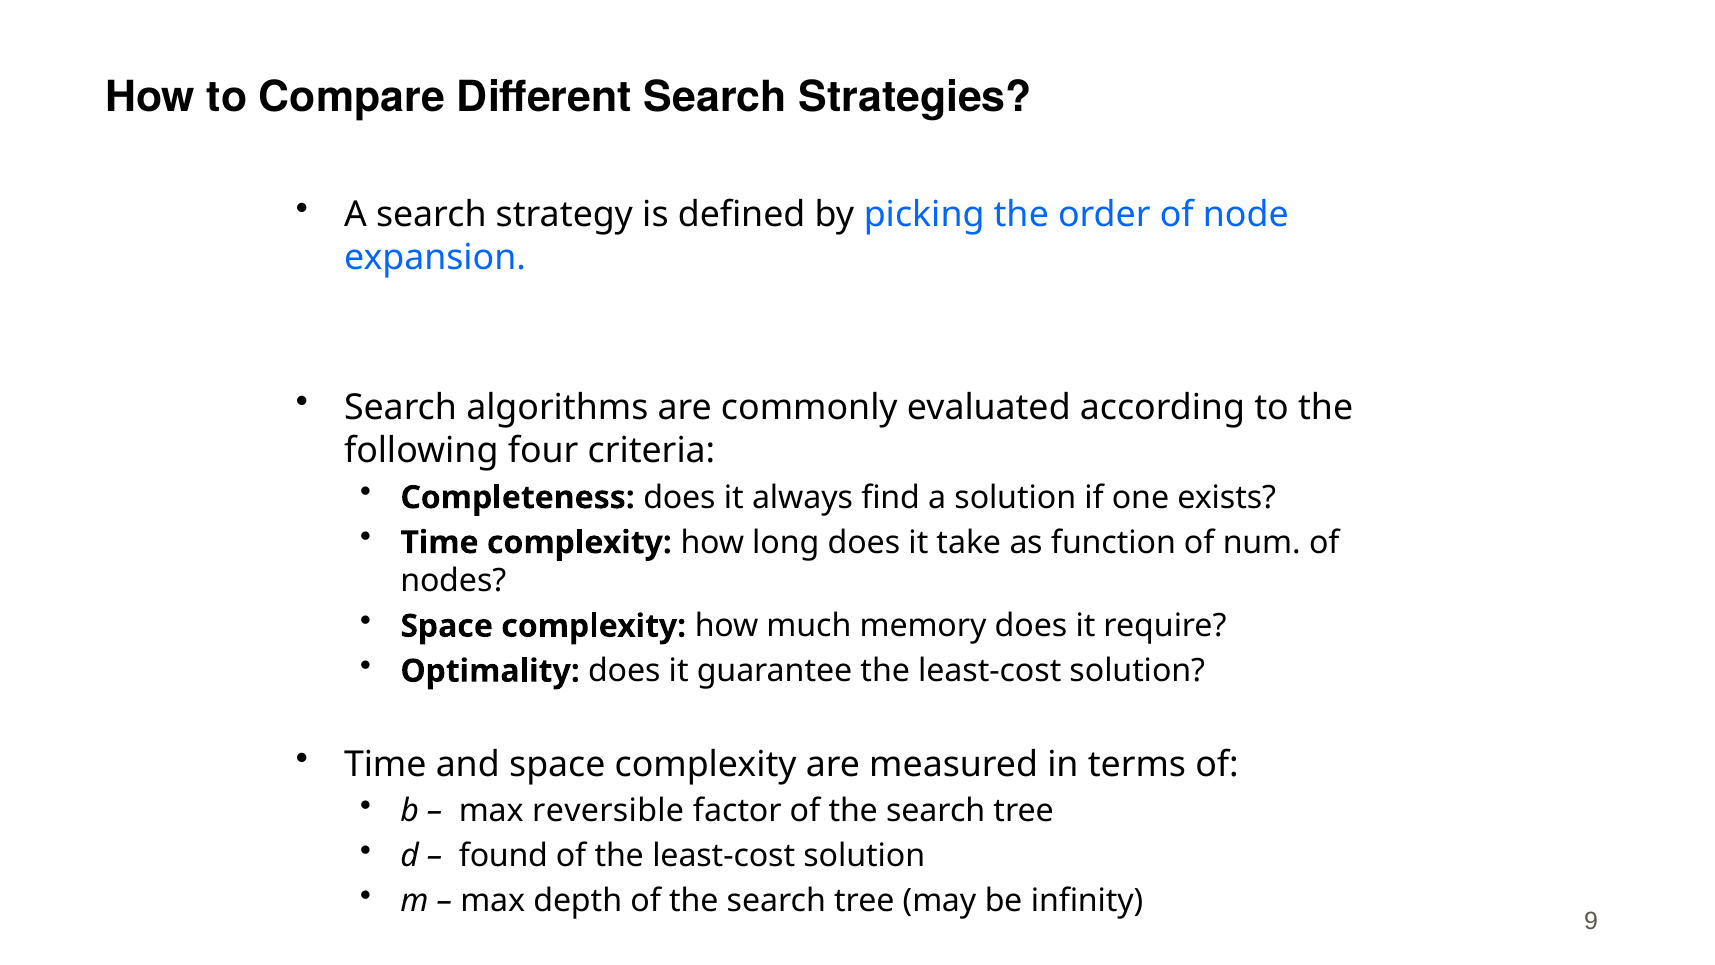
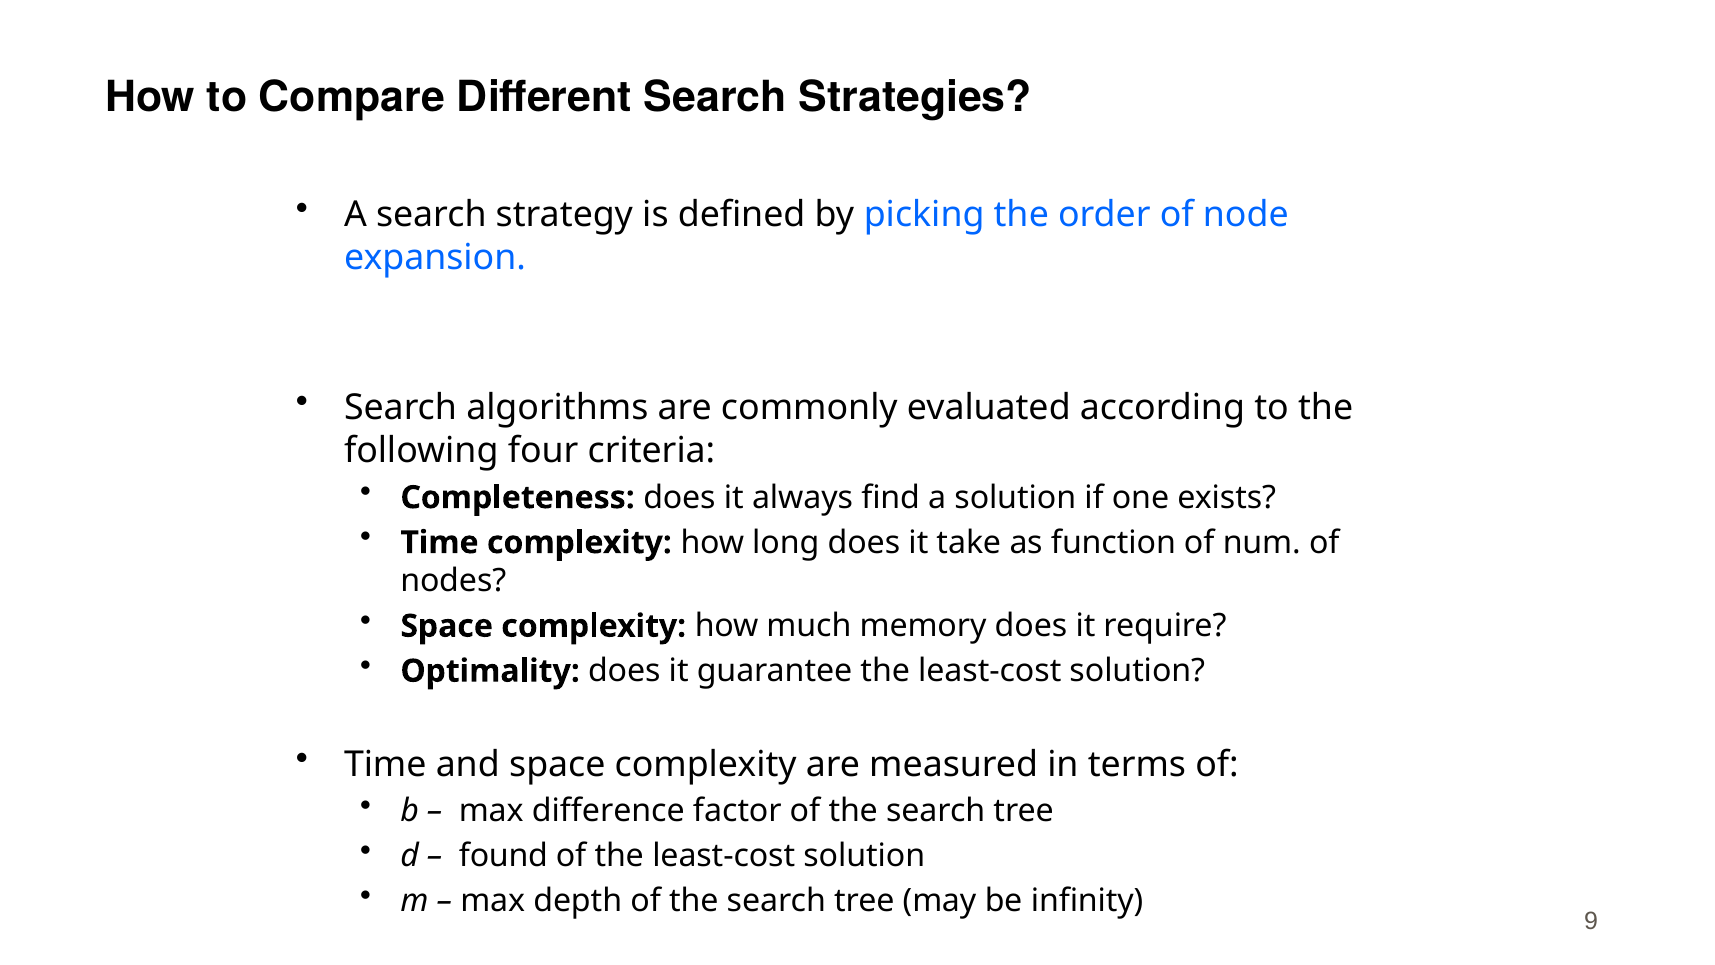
reversible: reversible -> difference
